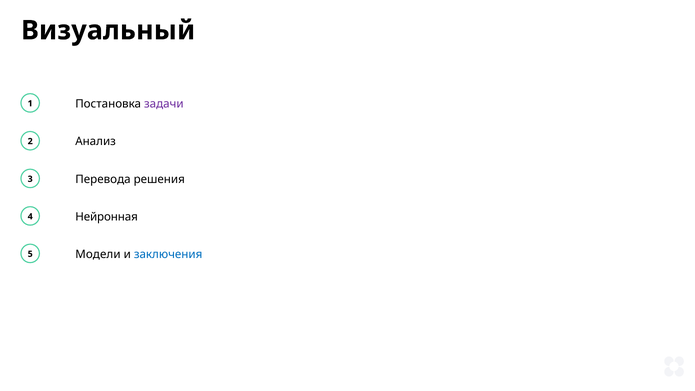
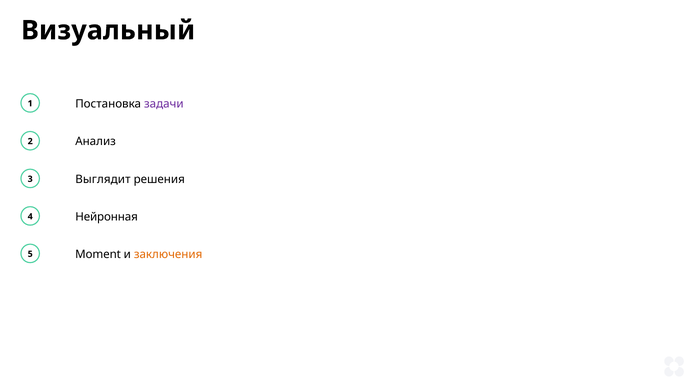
Перевода: Перевода -> Выглядит
Модели: Модели -> Moment
заключения colour: blue -> orange
